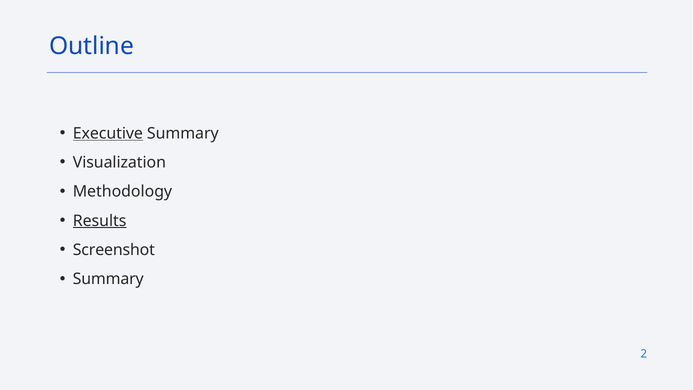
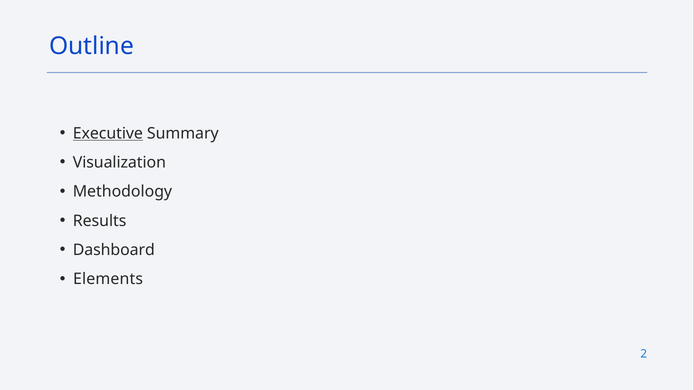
Results underline: present -> none
Screenshot: Screenshot -> Dashboard
Summary at (108, 279): Summary -> Elements
